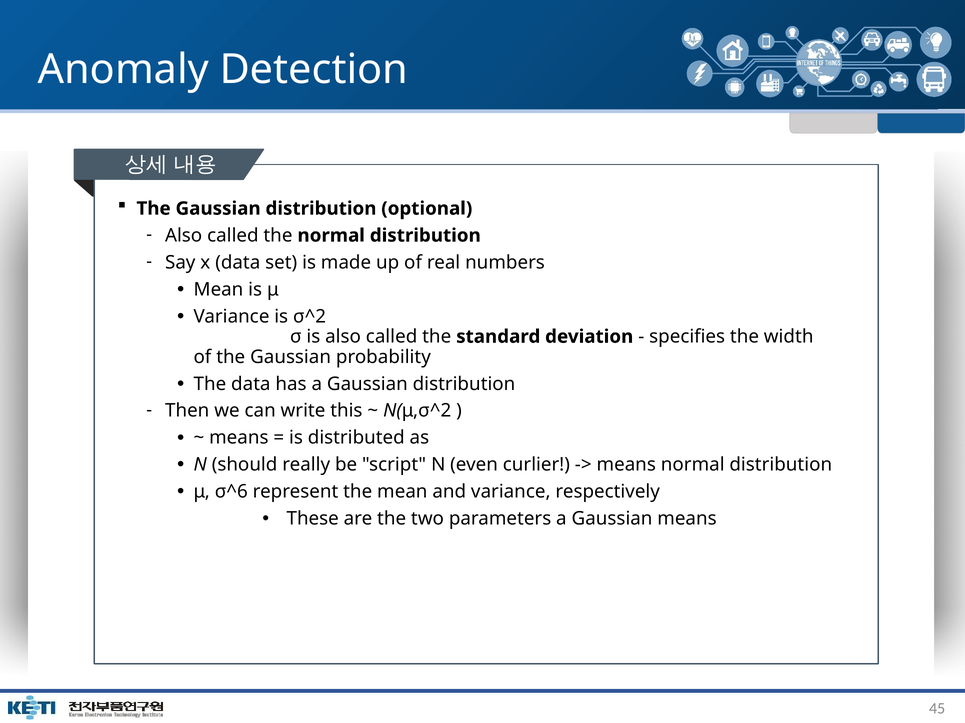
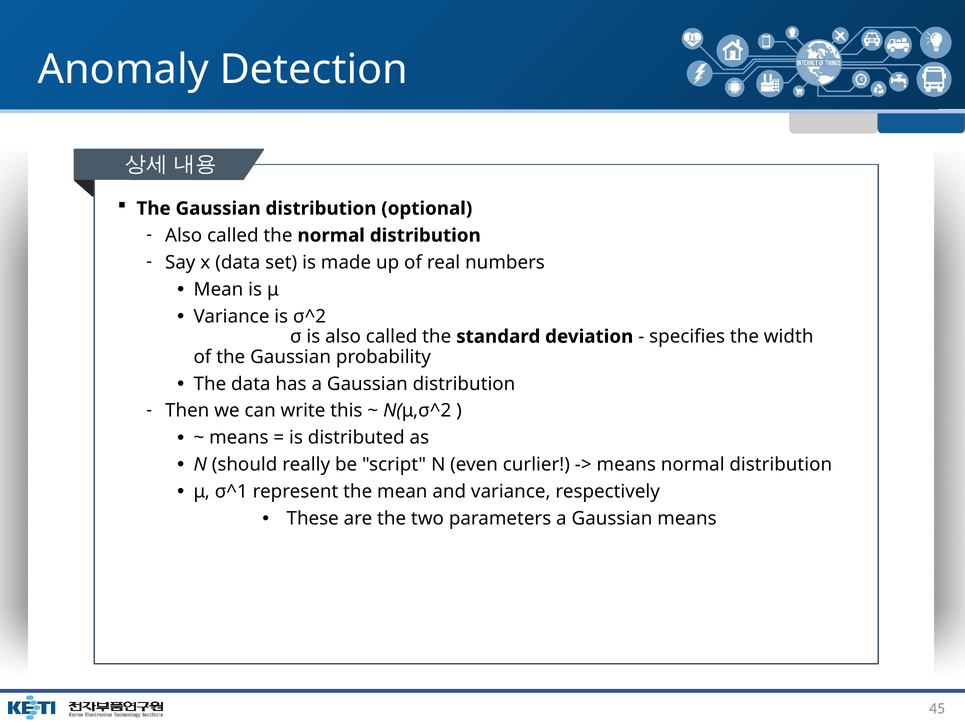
σ^6: σ^6 -> σ^1
